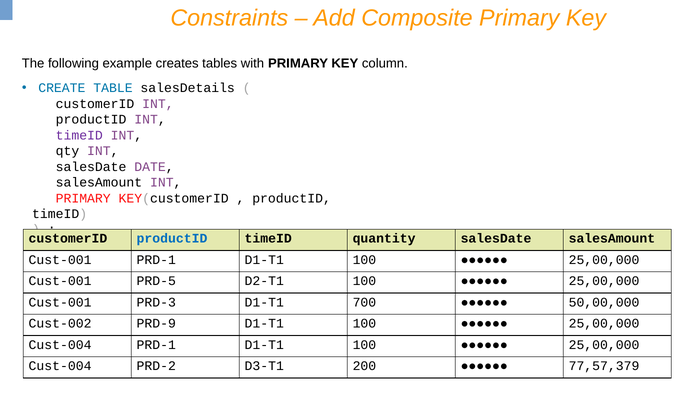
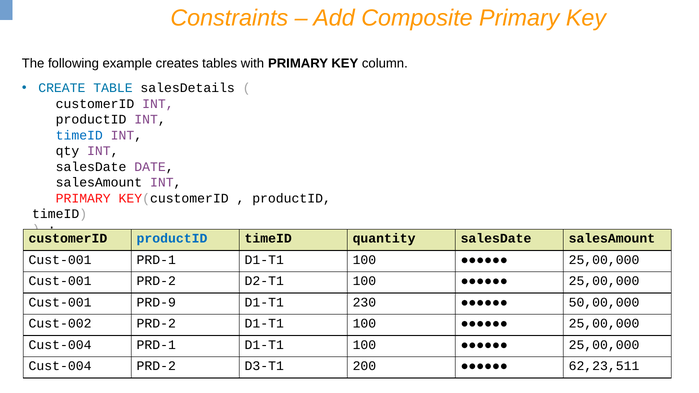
timeID at (79, 135) colour: purple -> blue
Cust-001 PRD-5: PRD-5 -> PRD-2
PRD-3: PRD-3 -> PRD-9
700: 700 -> 230
Cust-002 PRD-9: PRD-9 -> PRD-2
77,57,379: 77,57,379 -> 62,23,511
